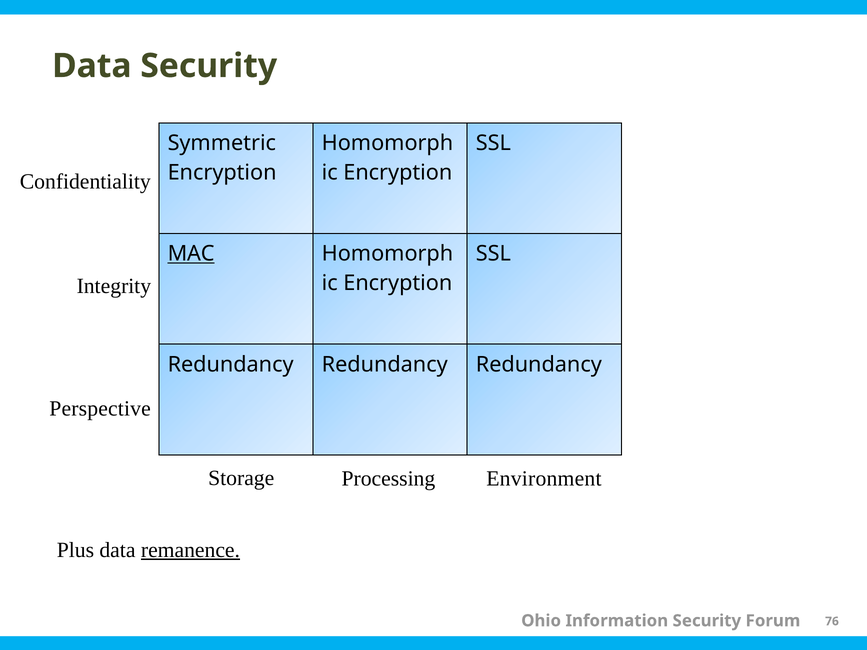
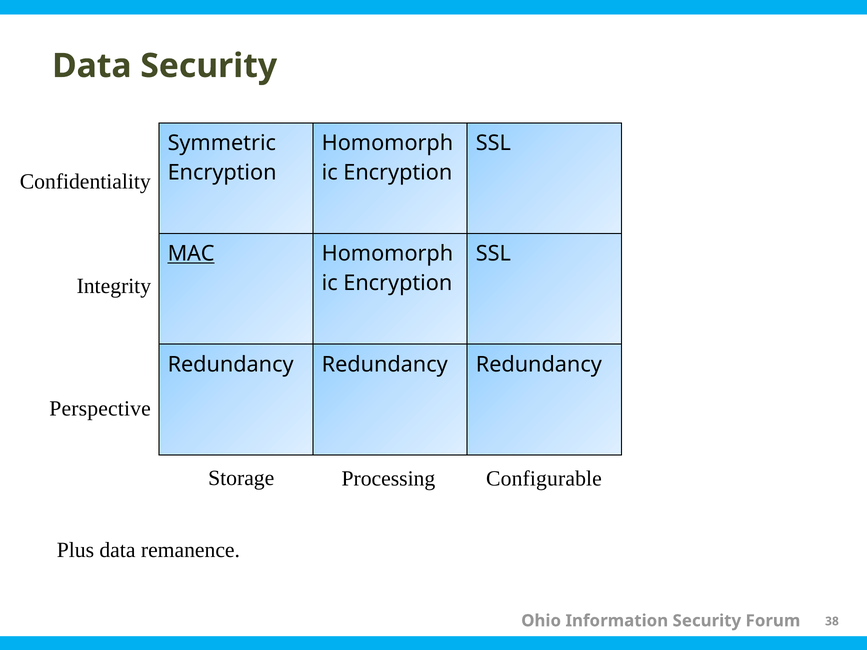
Environment: Environment -> Configurable
remanence underline: present -> none
76: 76 -> 38
